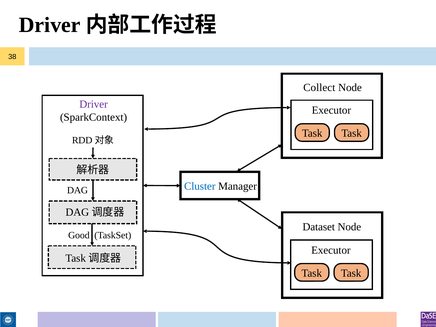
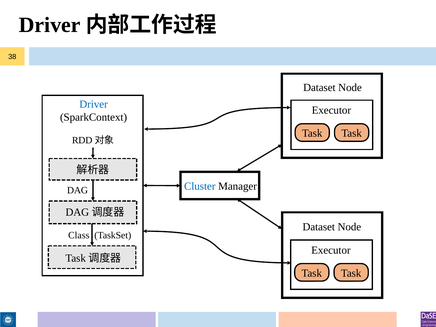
Collect at (319, 88): Collect -> Dataset
Driver at (94, 104) colour: purple -> blue
Good: Good -> Class
